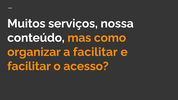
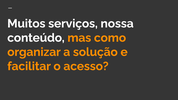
a facilitar: facilitar -> solução
